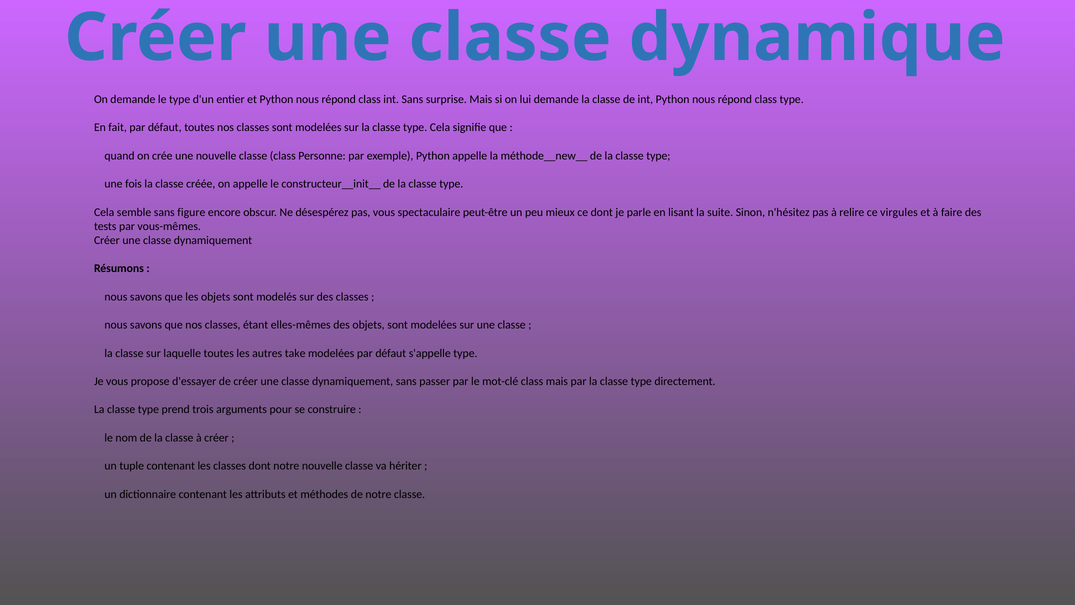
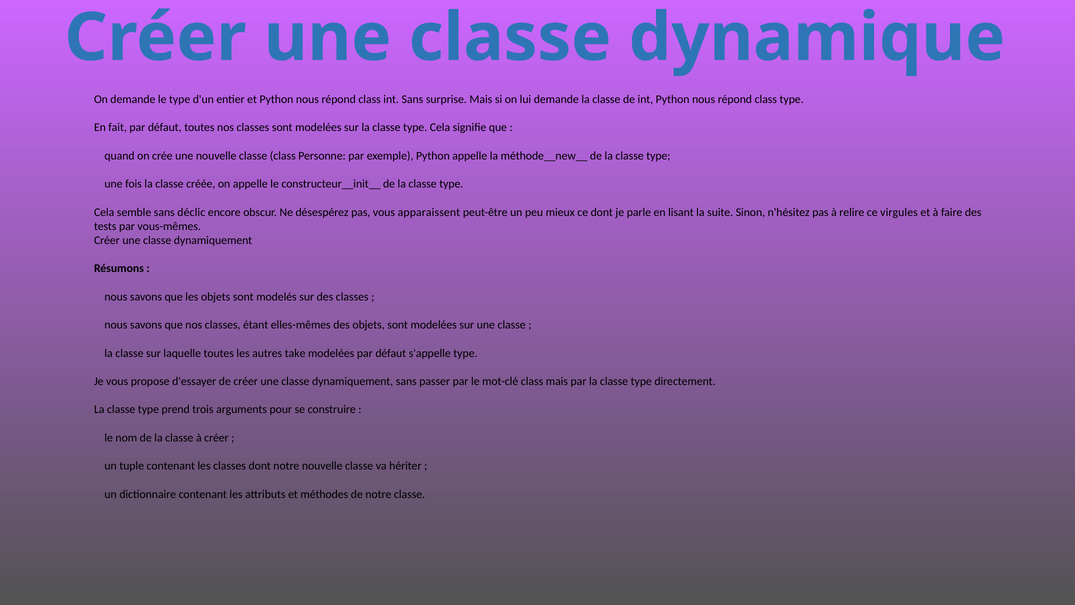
figure: figure -> déclic
spectaculaire: spectaculaire -> apparaissent
